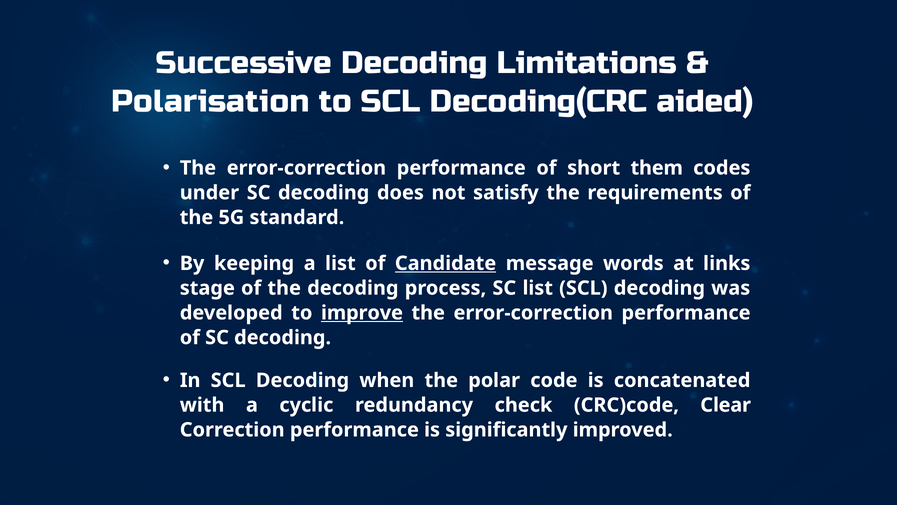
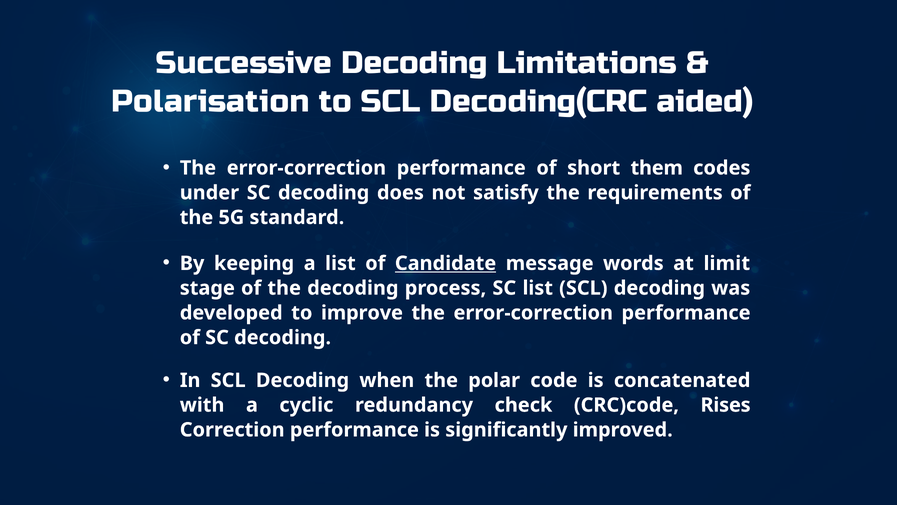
links: links -> limit
improve underline: present -> none
Clear: Clear -> Rises
